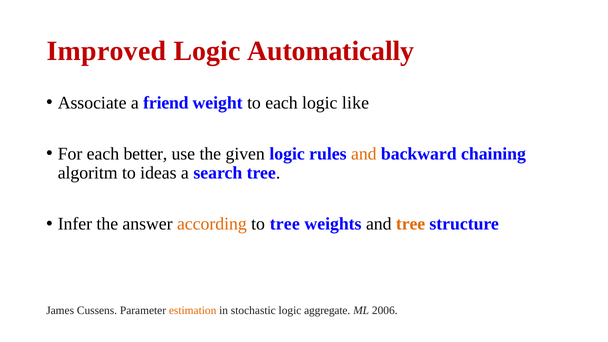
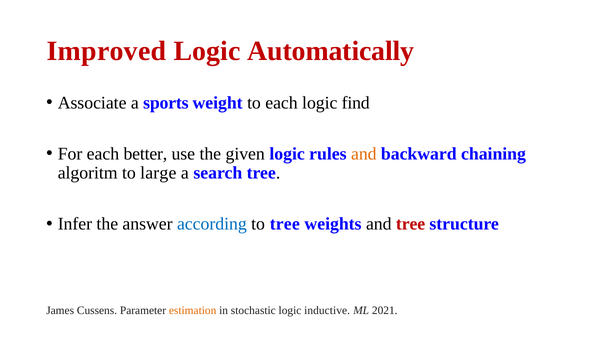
friend: friend -> sports
like: like -> find
ideas: ideas -> large
according colour: orange -> blue
tree at (411, 224) colour: orange -> red
aggregate: aggregate -> inductive
2006: 2006 -> 2021
